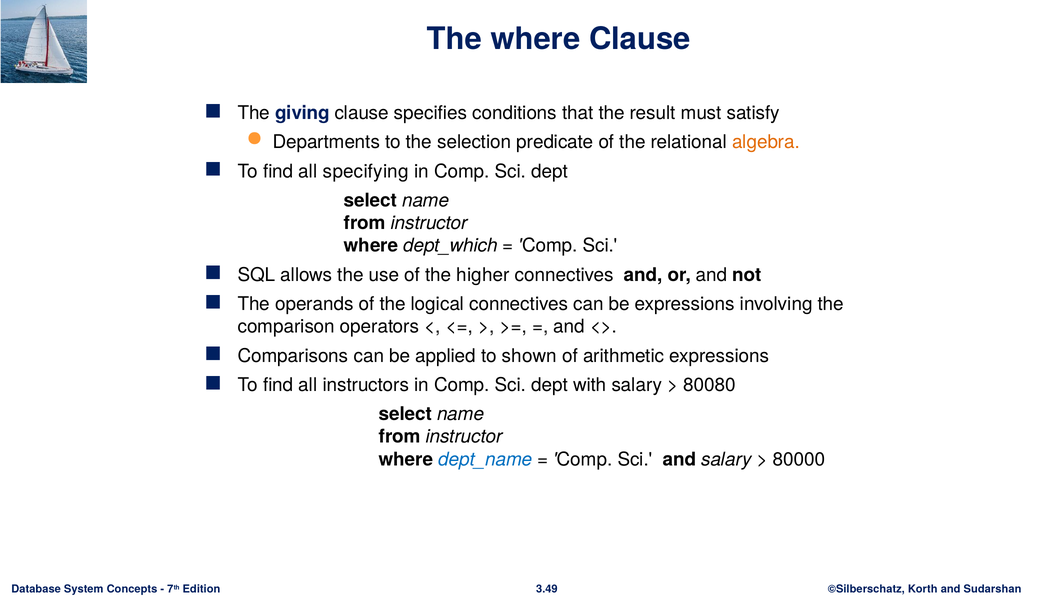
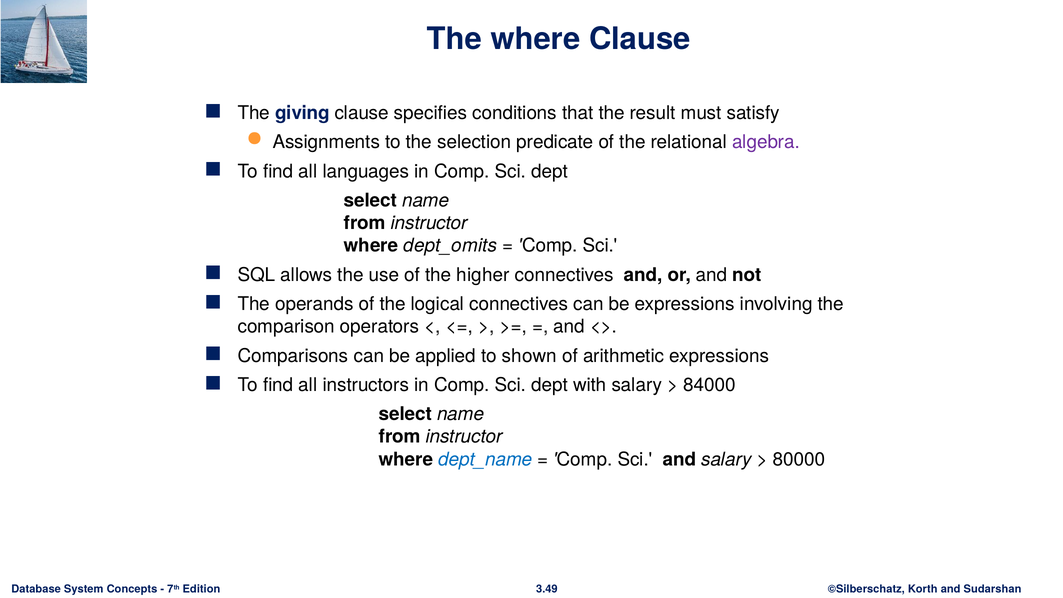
Departments: Departments -> Assignments
algebra colour: orange -> purple
specifying: specifying -> languages
dept_which: dept_which -> dept_omits
80080: 80080 -> 84000
